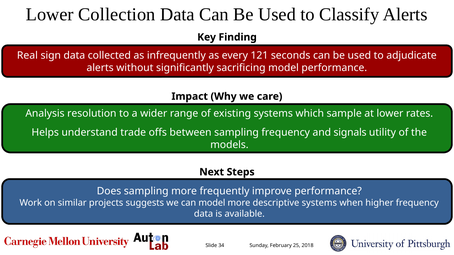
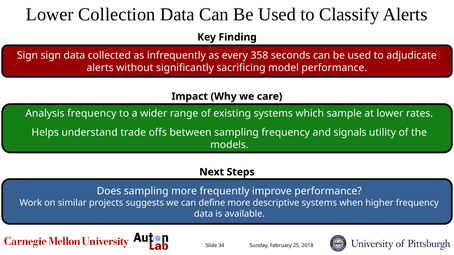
Real at (27, 56): Real -> Sign
121: 121 -> 358
Analysis resolution: resolution -> frequency
can model: model -> define
